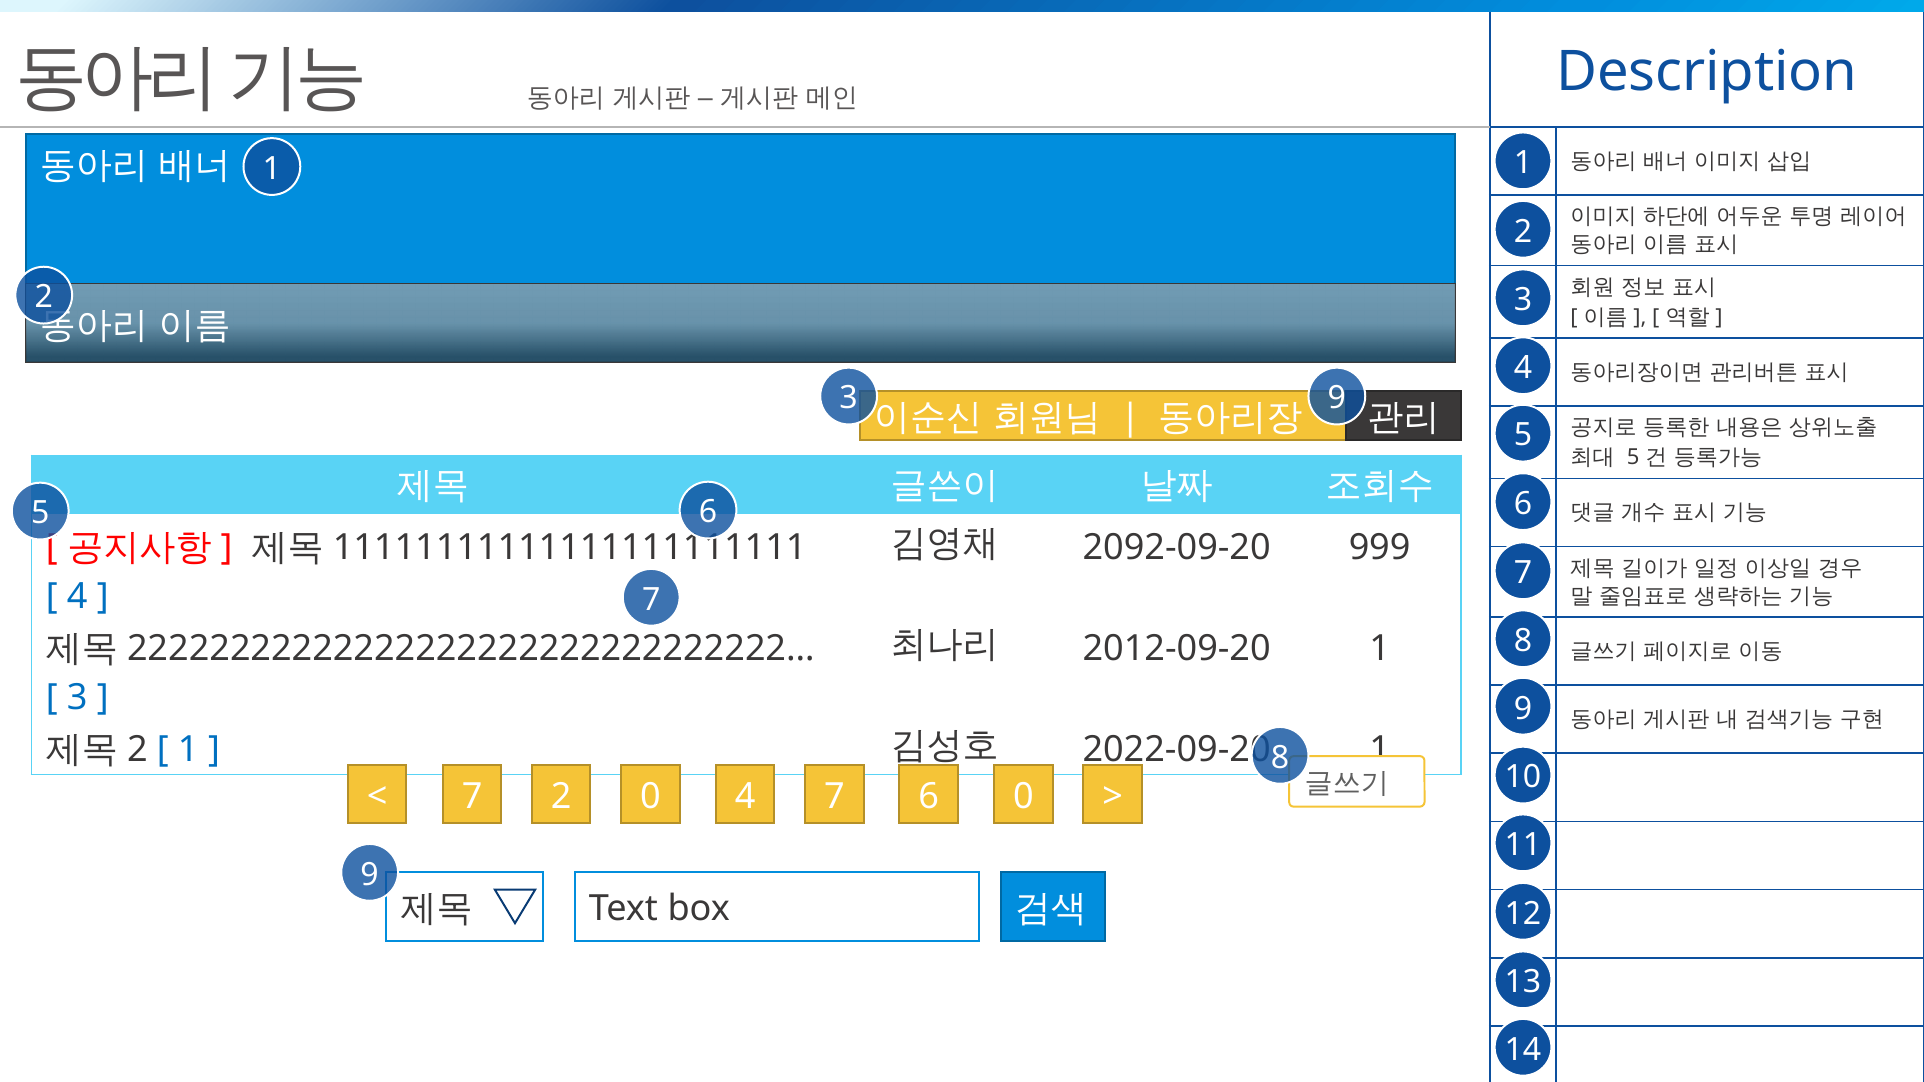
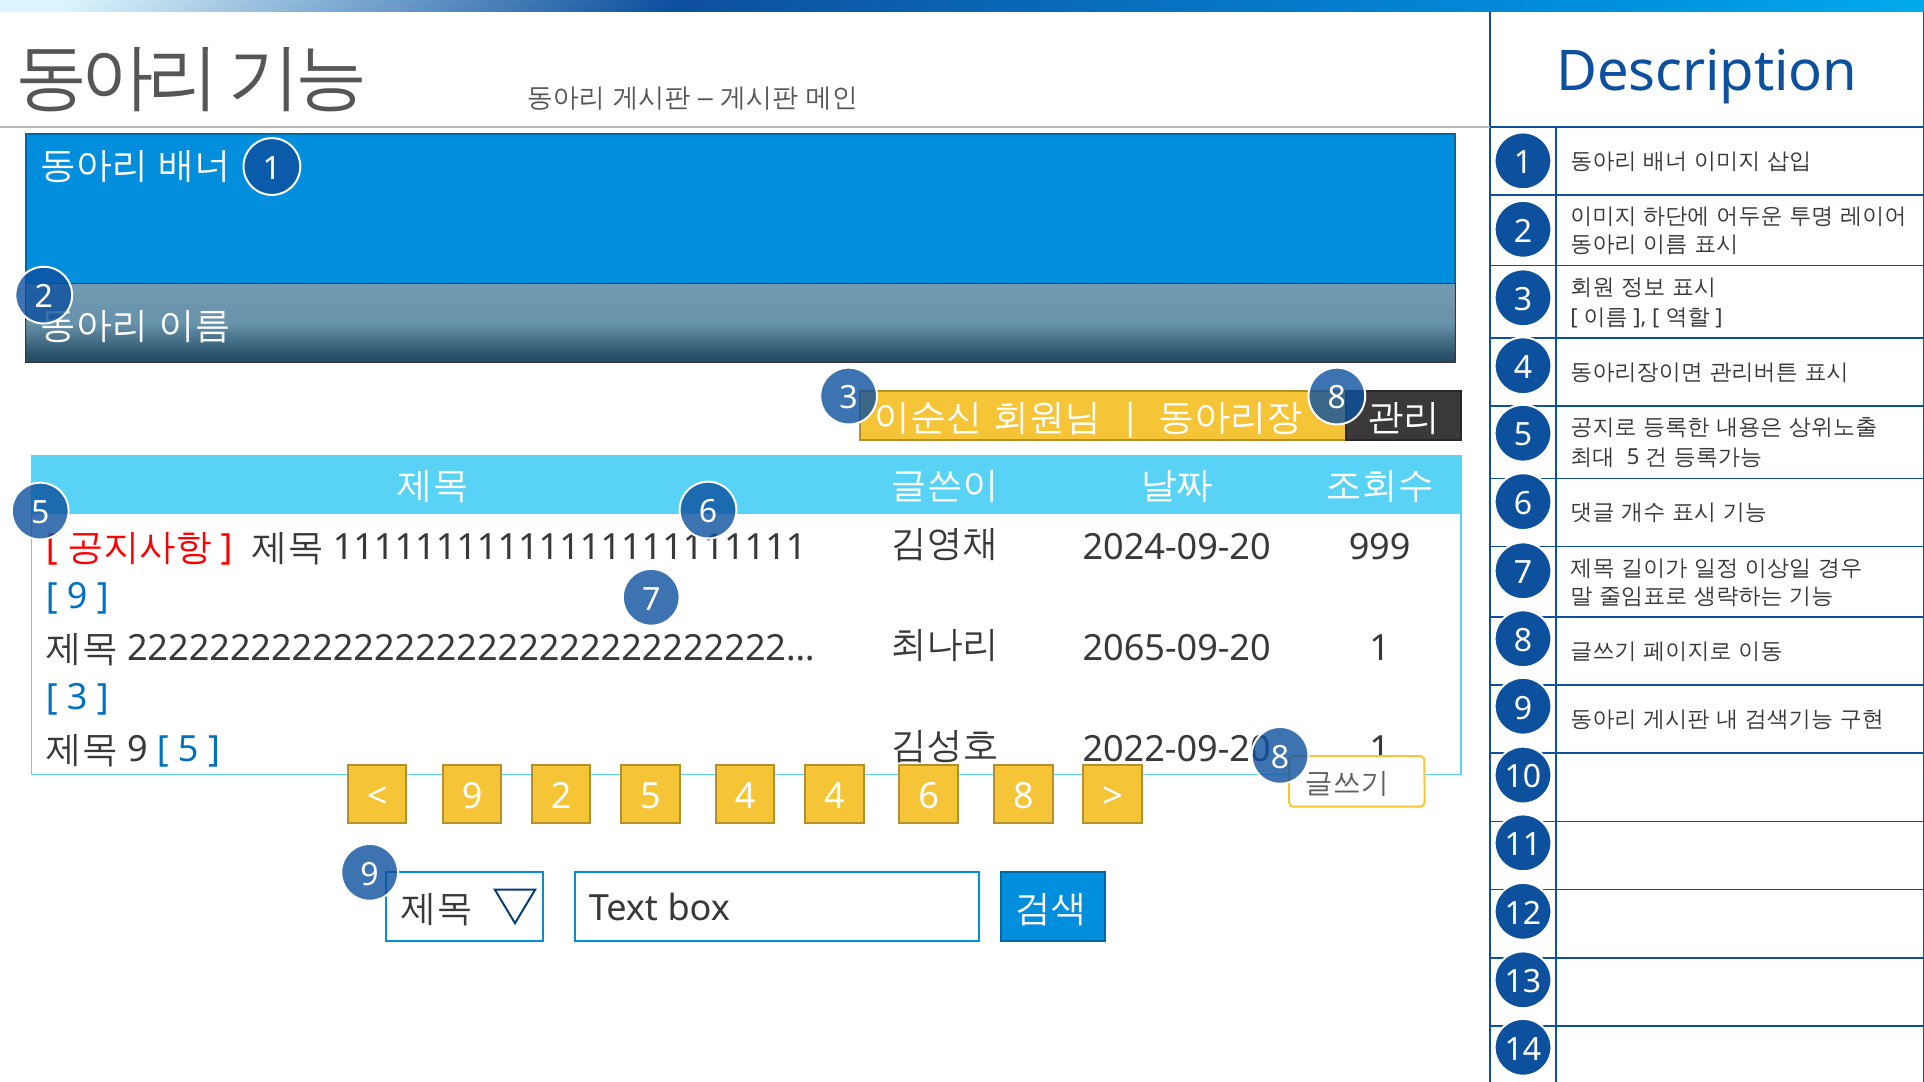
3 9: 9 -> 8
2092-09-20: 2092-09-20 -> 2024-09-20
4 at (77, 597): 4 -> 9
2012-09-20: 2012-09-20 -> 2065-09-20
2 at (137, 750): 2 -> 9
1 at (188, 750): 1 -> 5
7 at (472, 797): 7 -> 9
2 0: 0 -> 5
4 7: 7 -> 4
6 0: 0 -> 8
